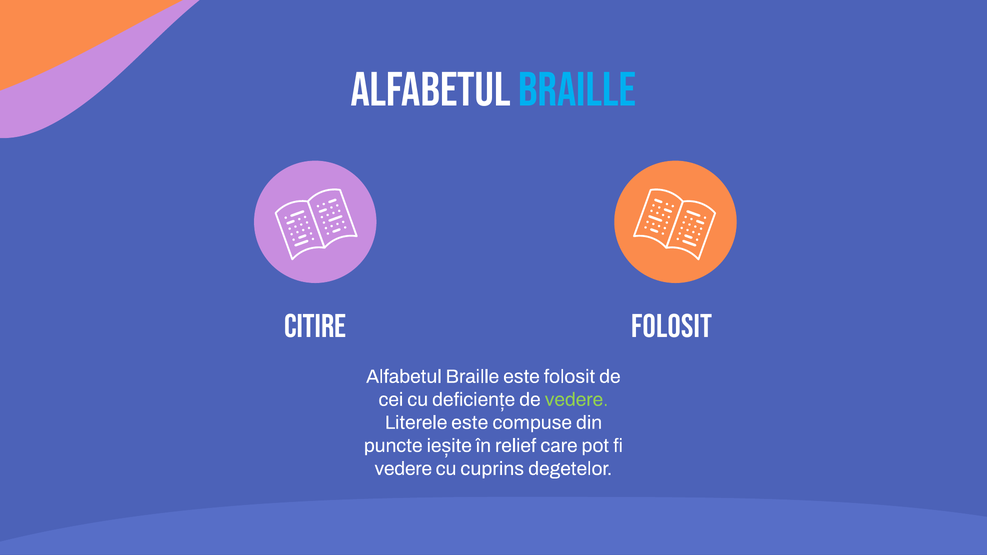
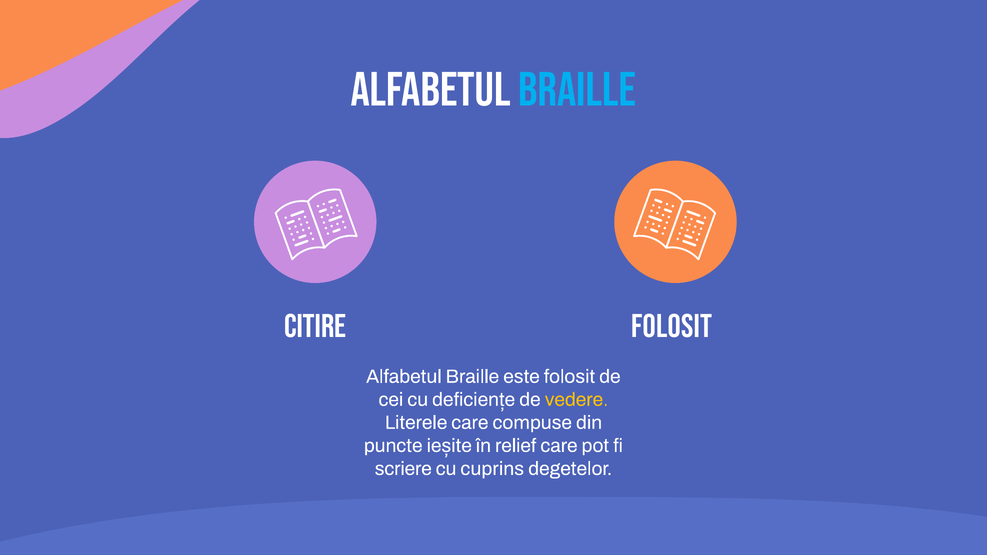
vedere at (577, 400) colour: light green -> yellow
Literele este: este -> care
vedere at (403, 469): vedere -> scriere
